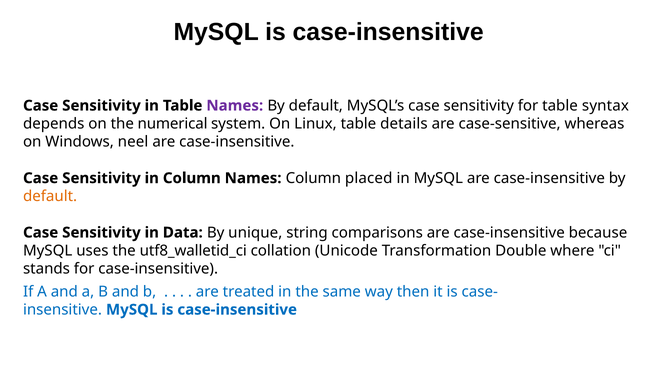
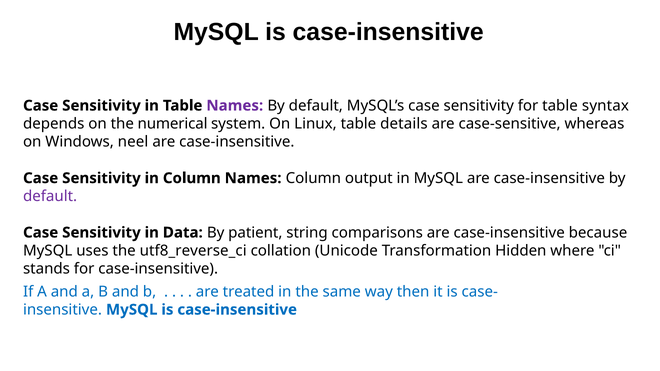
placed: placed -> output
default at (50, 196) colour: orange -> purple
unique: unique -> patient
utf8_walletid_ci: utf8_walletid_ci -> utf8_reverse_ci
Double: Double -> Hidden
